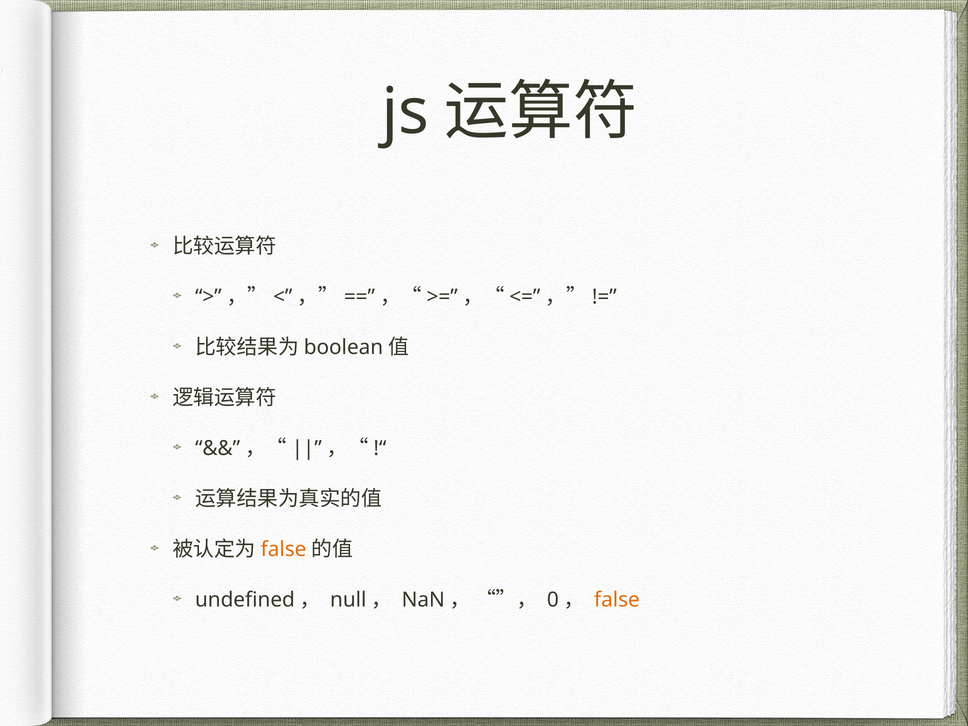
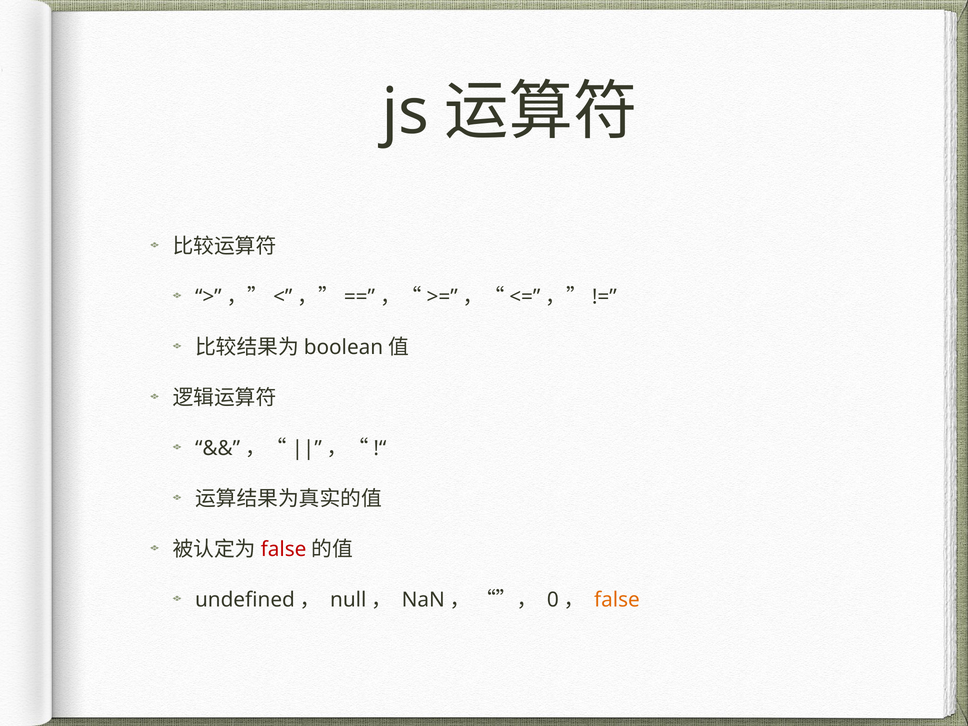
false at (284, 549) colour: orange -> red
